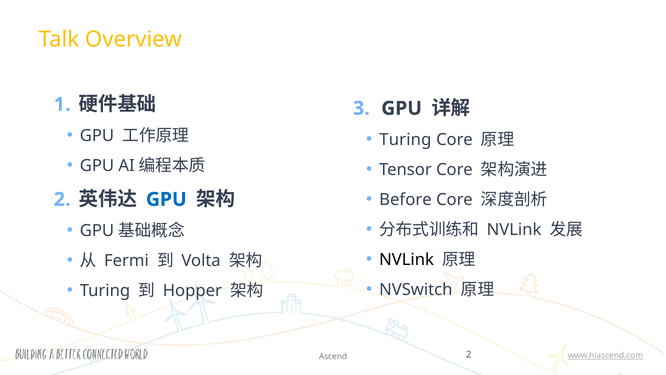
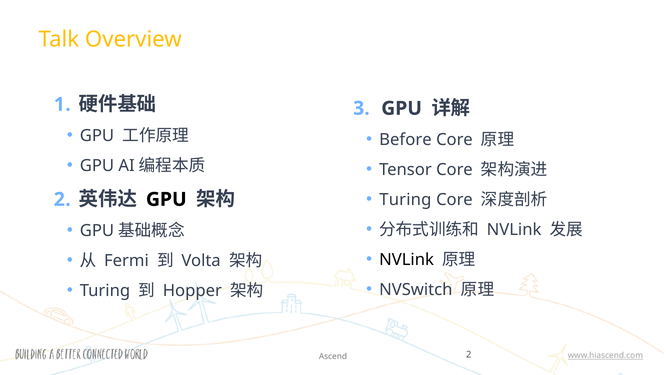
Turing at (405, 140): Turing -> Before
Before at (405, 200): Before -> Turing
GPU at (166, 199) colour: blue -> black
